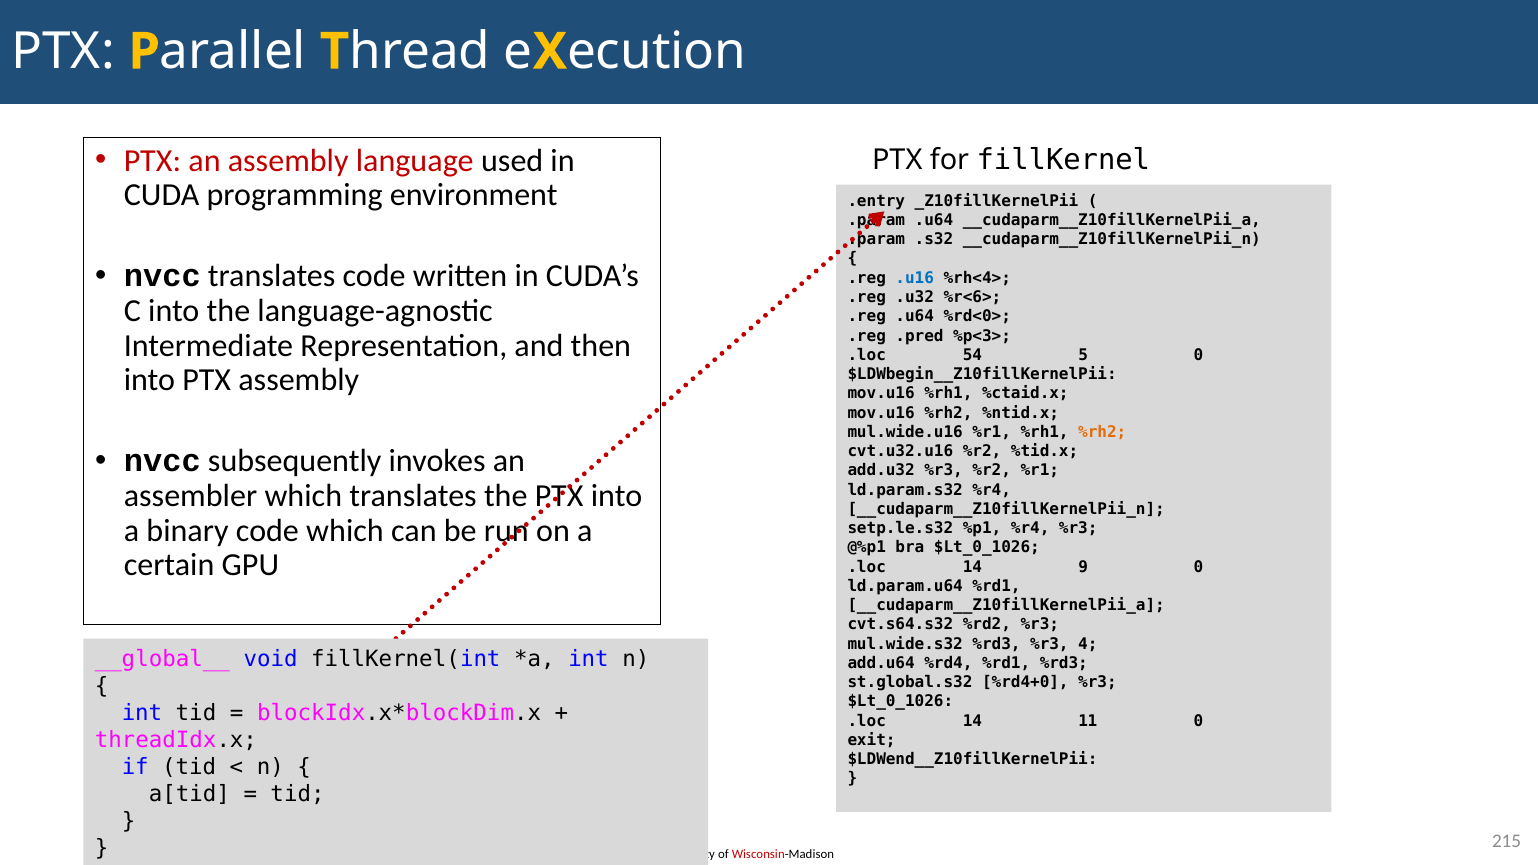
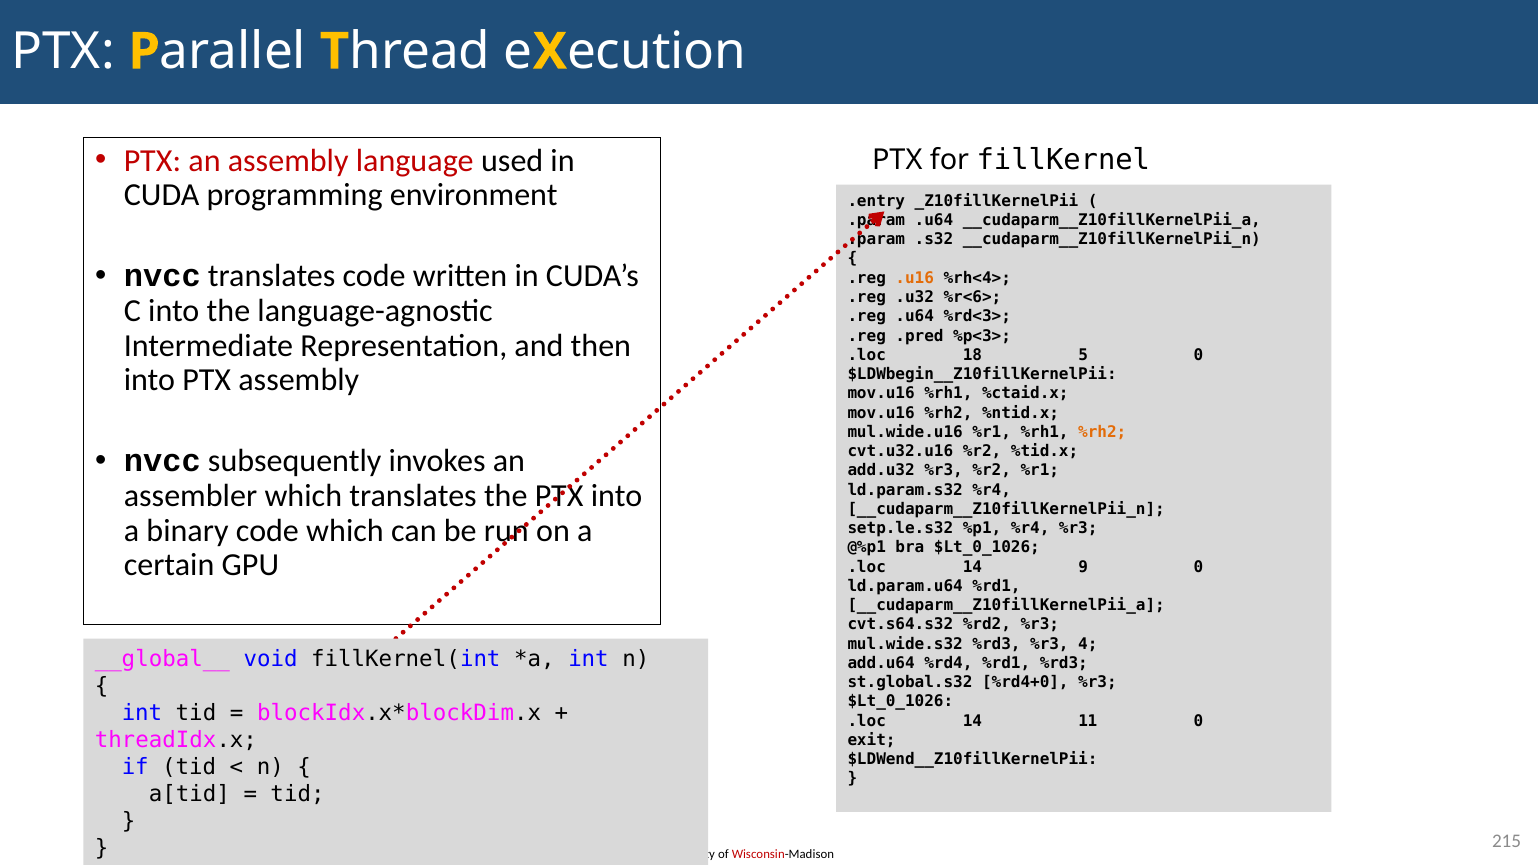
.u16 colour: blue -> orange
%rd<0>: %rd<0> -> %rd<3>
54: 54 -> 18
